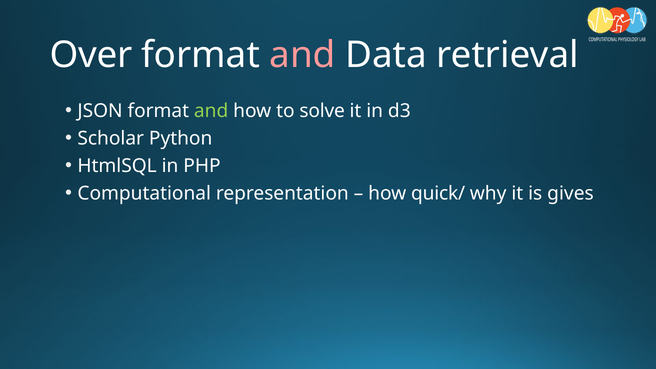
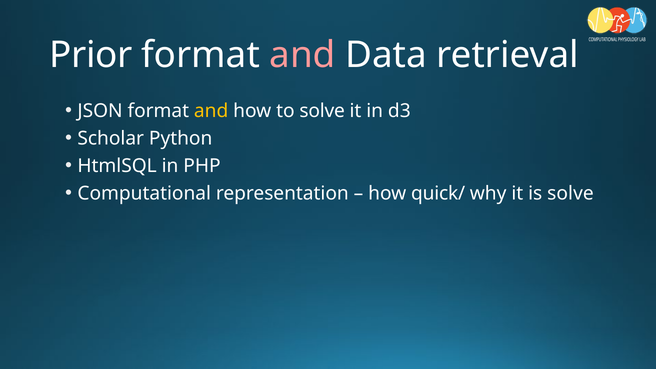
Over: Over -> Prior
and at (211, 111) colour: light green -> yellow
is gives: gives -> solve
